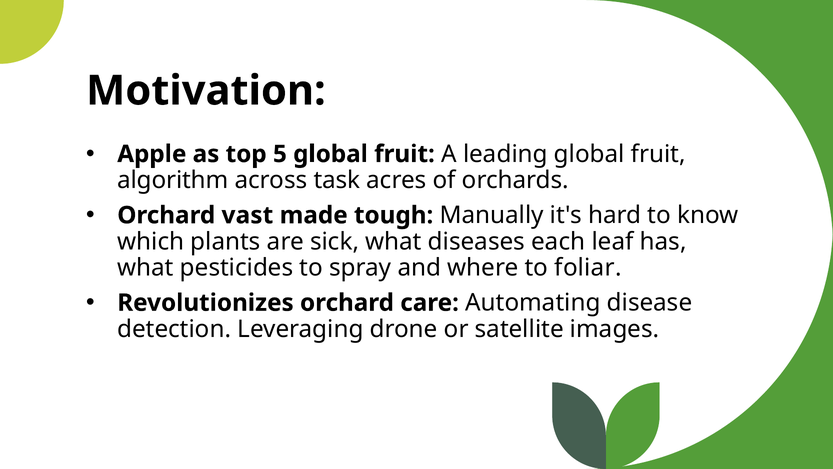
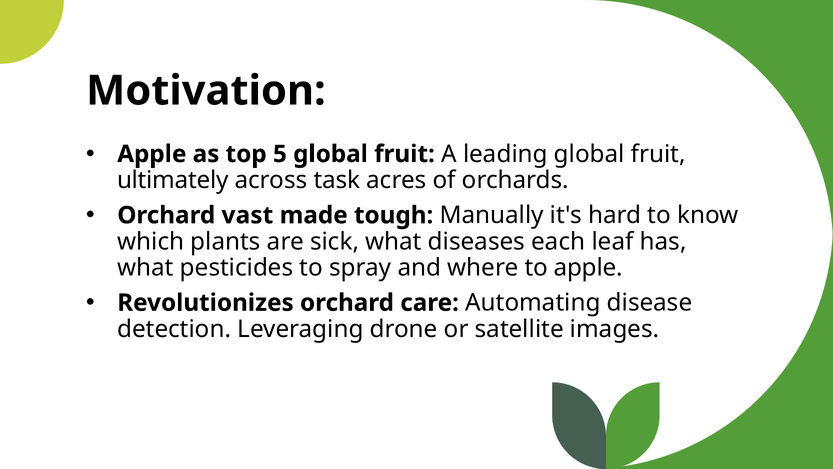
algorithm: algorithm -> ultimately
to foliar: foliar -> apple
